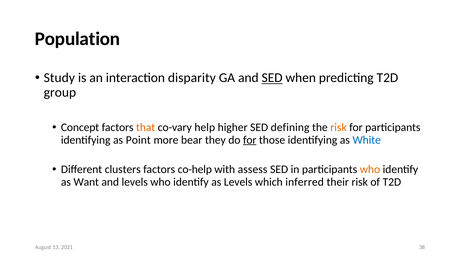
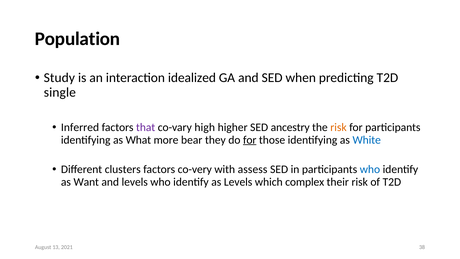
disparity: disparity -> idealized
SED at (272, 78) underline: present -> none
group: group -> single
Concept: Concept -> Inferred
that colour: orange -> purple
help: help -> high
defining: defining -> ancestry
Point: Point -> What
co-help: co-help -> co-very
who at (370, 169) colour: orange -> blue
inferred: inferred -> complex
